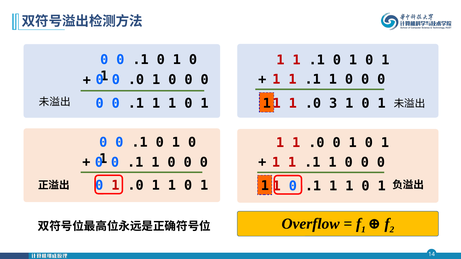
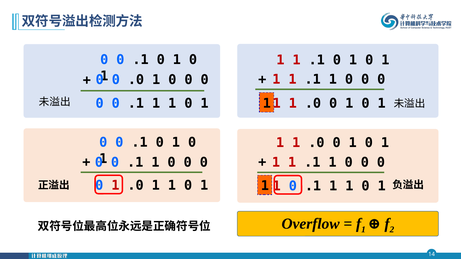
3 at (333, 103): 3 -> 0
